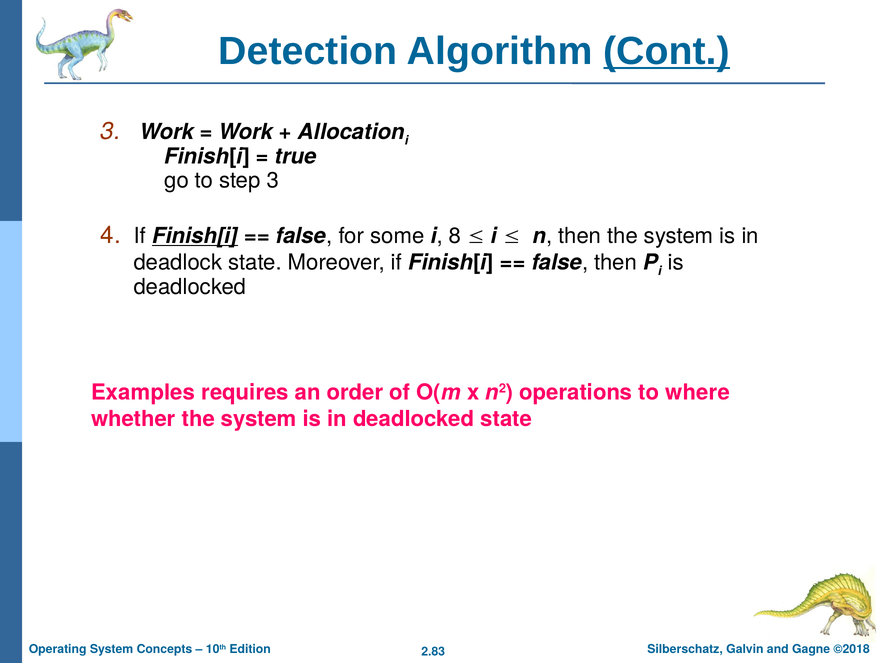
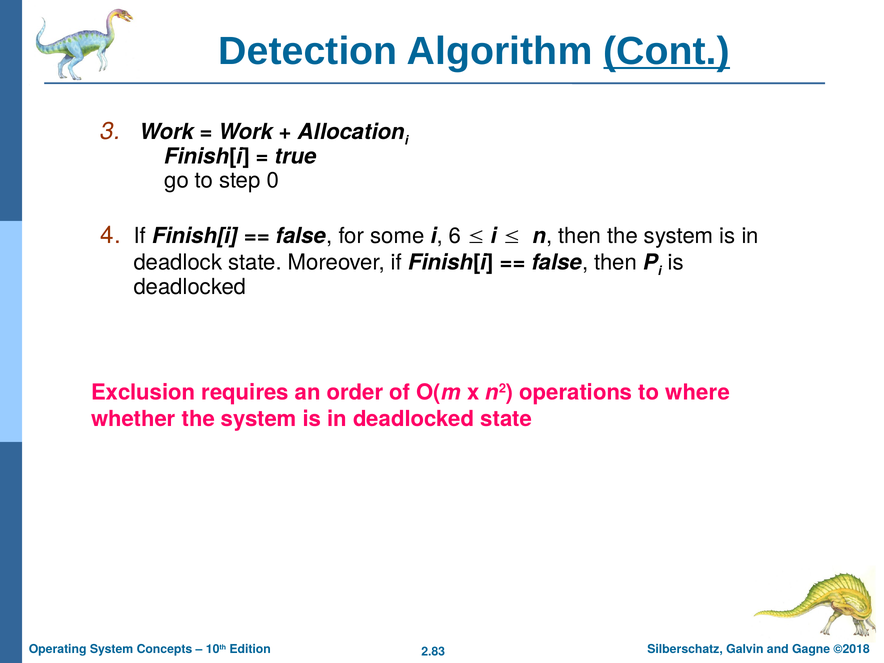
step 3: 3 -> 0
Finish[i at (195, 236) underline: present -> none
8: 8 -> 6
Examples: Examples -> Exclusion
